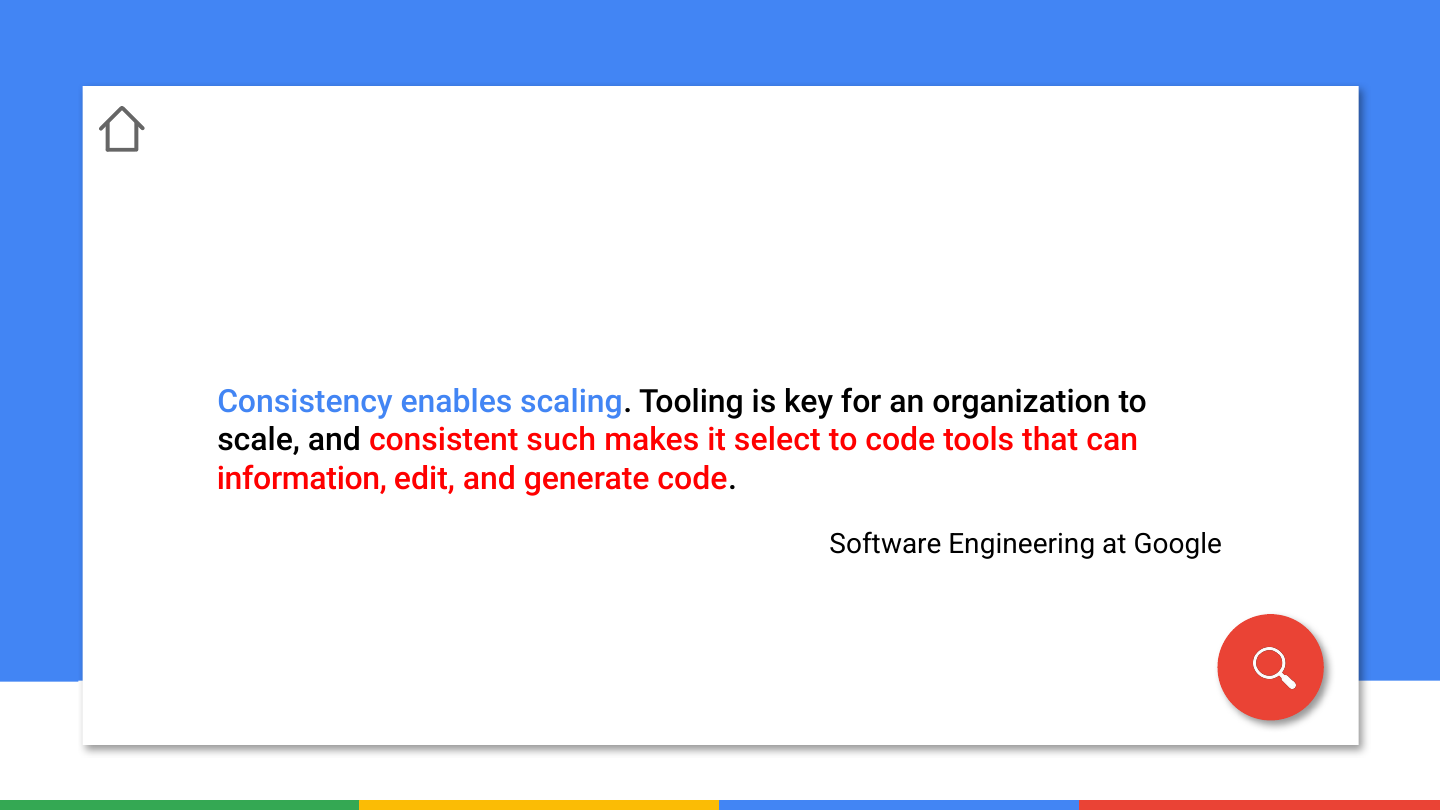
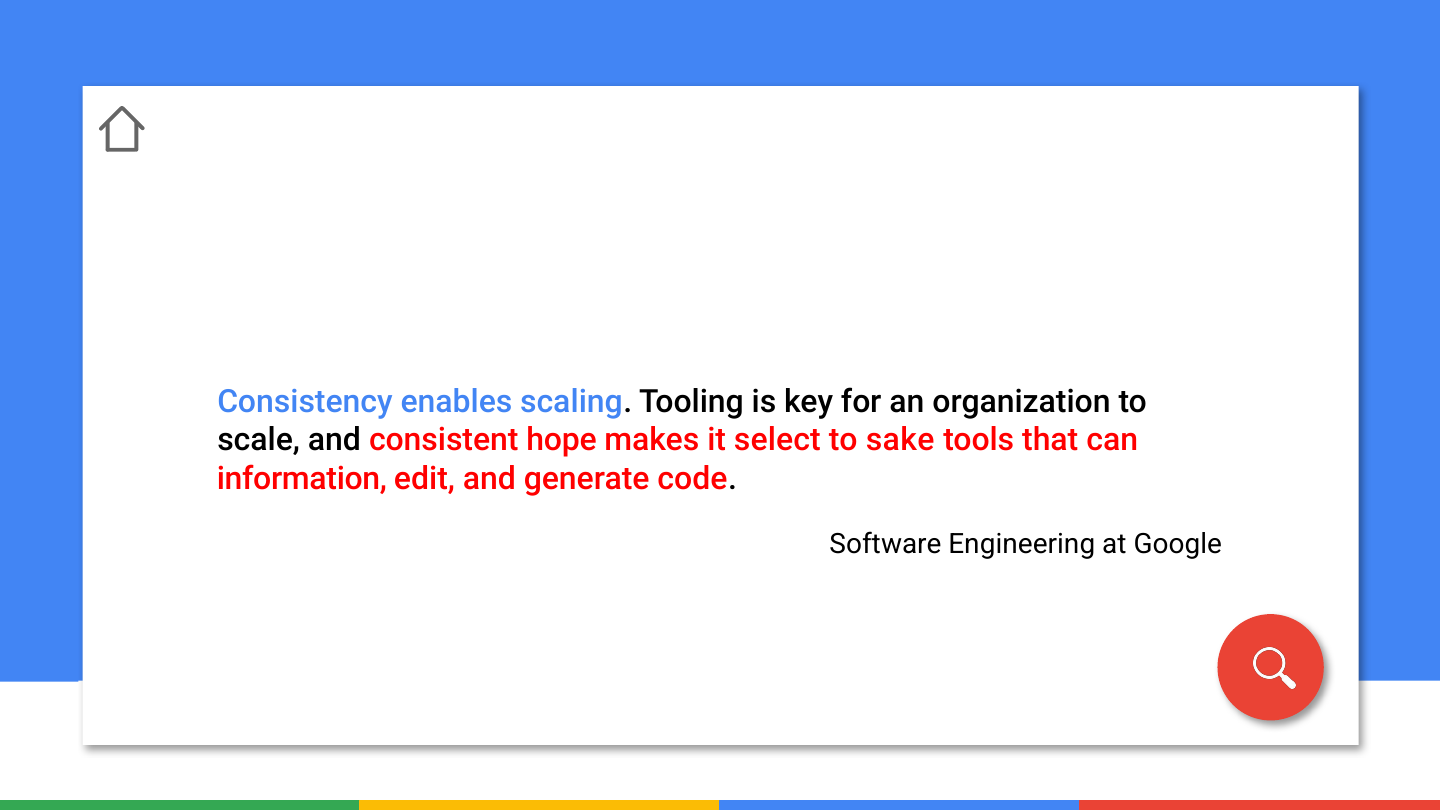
such: such -> hope
to code: code -> sake
